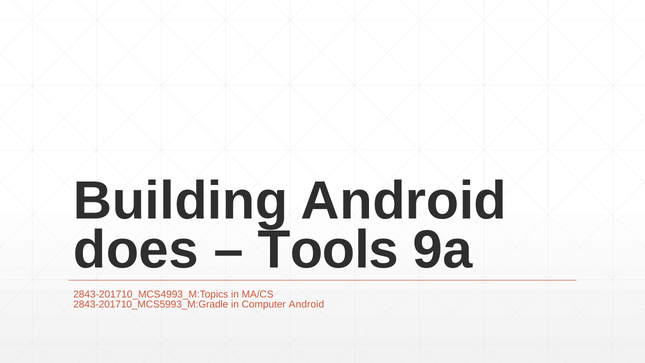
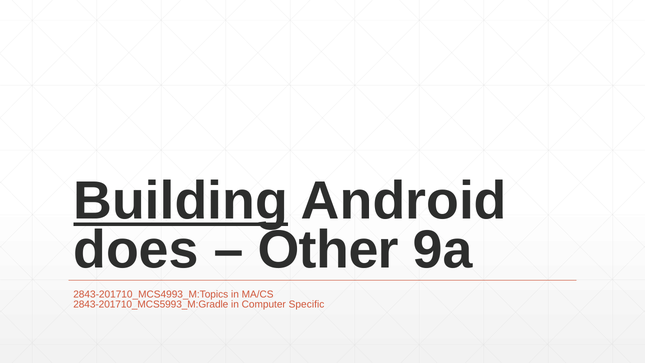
Building underline: none -> present
Tools: Tools -> Other
Computer Android: Android -> Specific
